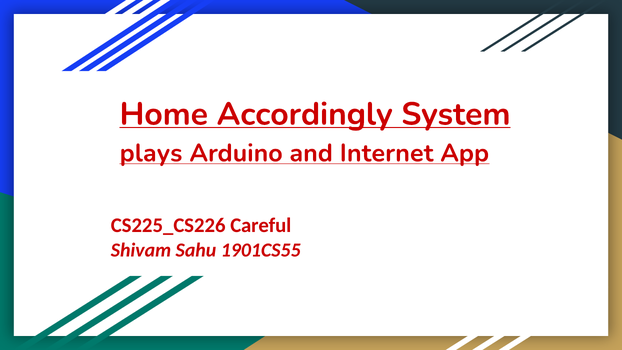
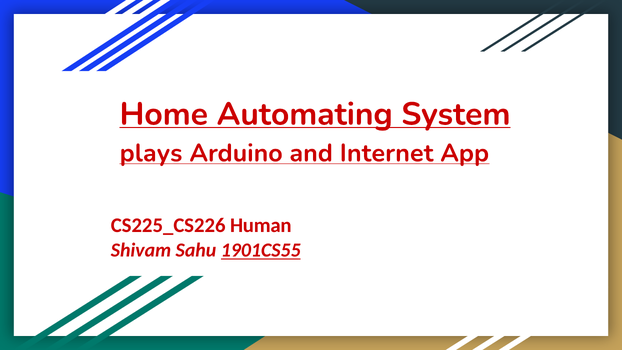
Accordingly: Accordingly -> Automating
Careful: Careful -> Human
1901CS55 underline: none -> present
